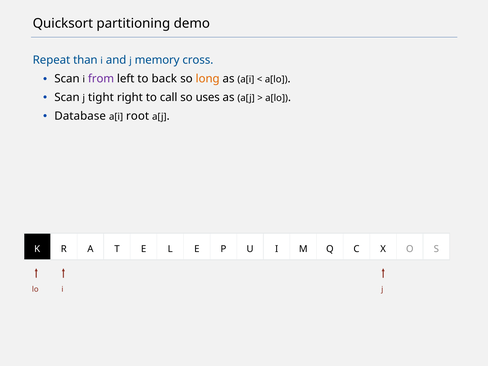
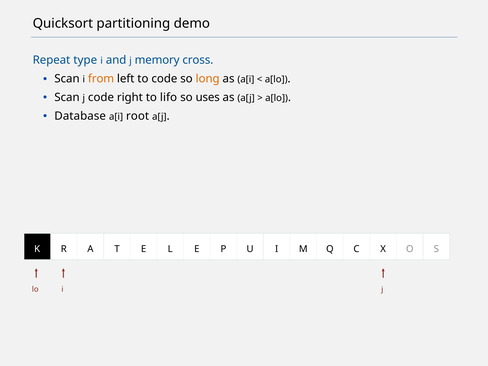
than: than -> type
from colour: purple -> orange
to back: back -> code
j tight: tight -> code
call: call -> lifo
